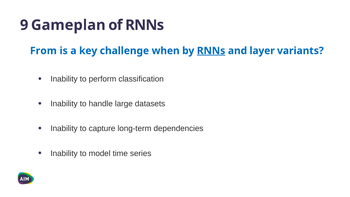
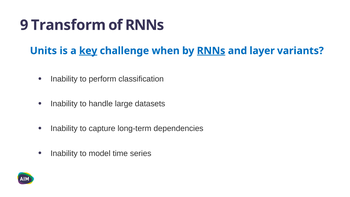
Gameplan: Gameplan -> Transform
From: From -> Units
key underline: none -> present
